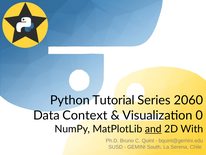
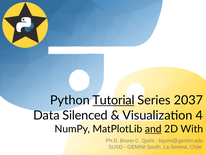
Tutorial underline: none -> present
2060: 2060 -> 2037
Context: Context -> Silenced
0: 0 -> 4
